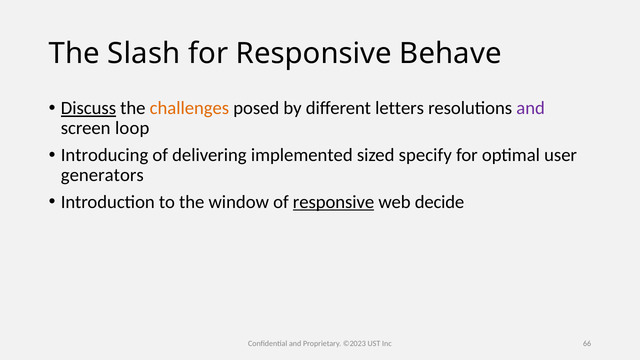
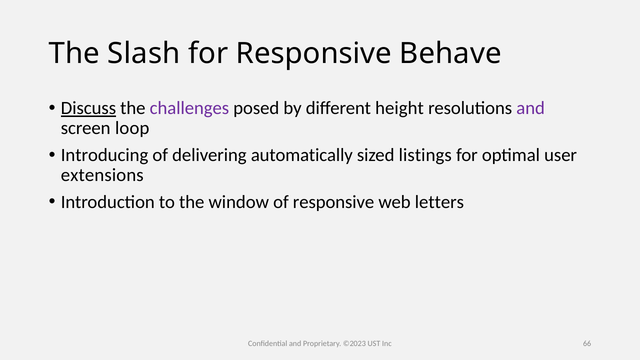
challenges colour: orange -> purple
letters: letters -> height
implemented: implemented -> automatically
specify: specify -> listings
generators: generators -> extensions
responsive at (334, 202) underline: present -> none
decide: decide -> letters
